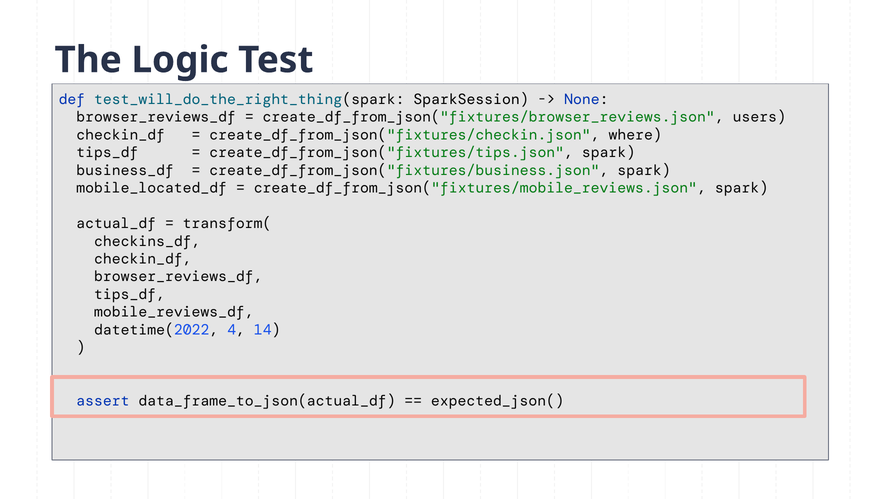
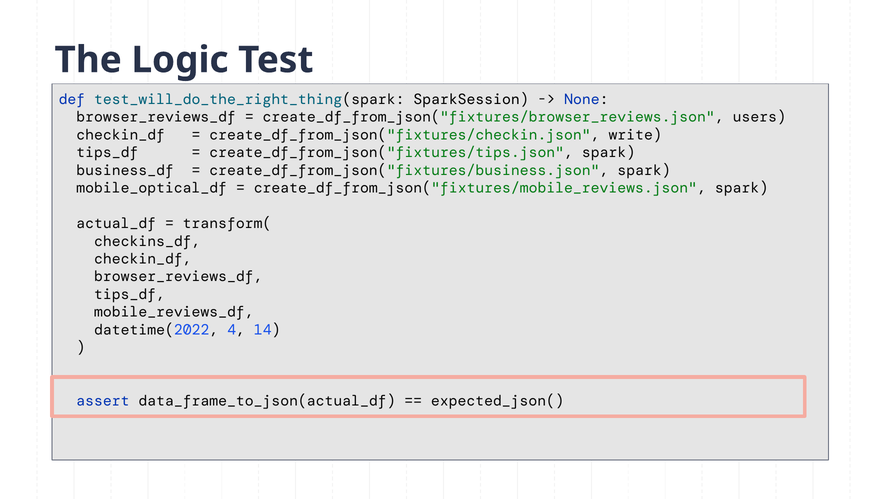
where: where -> write
mobile_located_df: mobile_located_df -> mobile_optical_df
